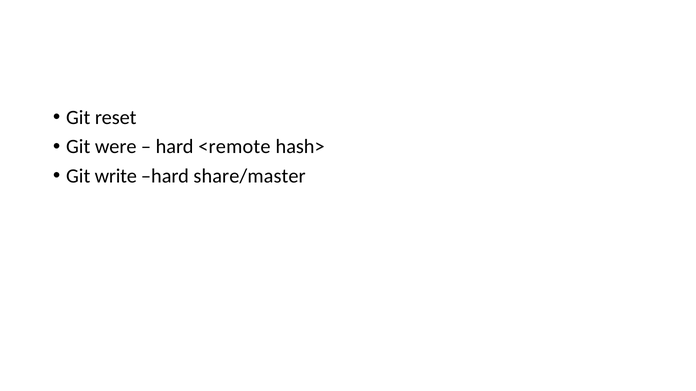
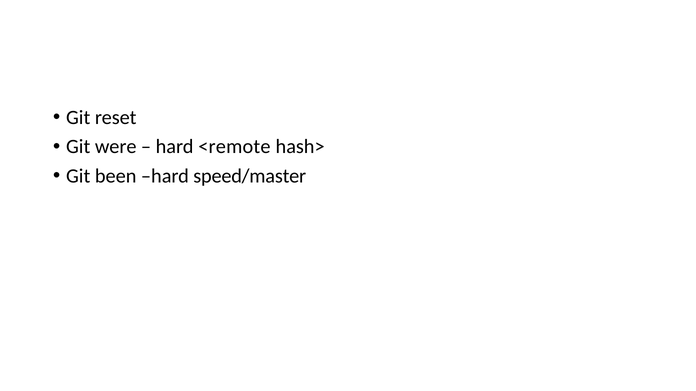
write: write -> been
share/master: share/master -> speed/master
